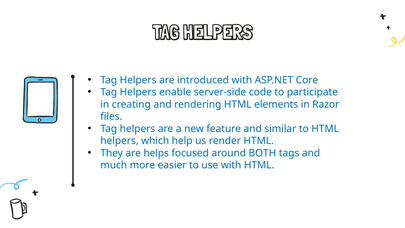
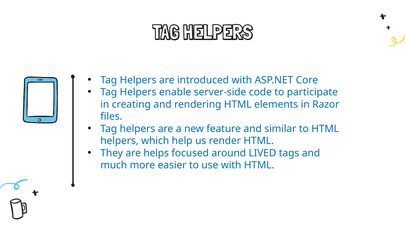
BOTH: BOTH -> LIVED
